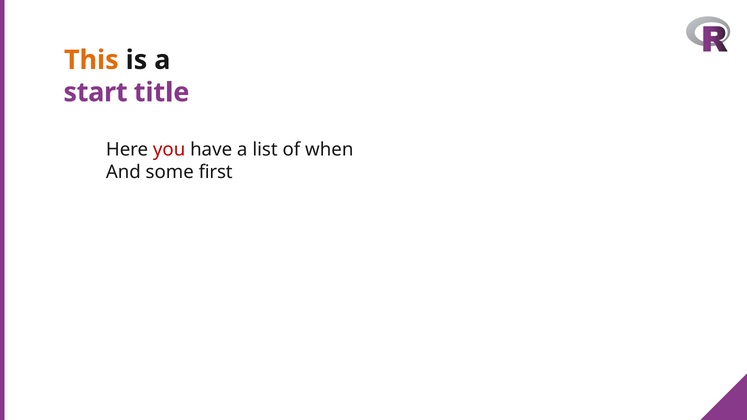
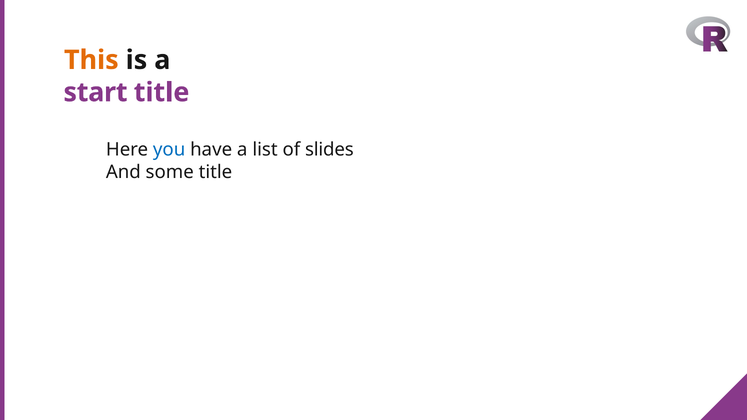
you colour: red -> blue
when: when -> slides
some first: first -> title
